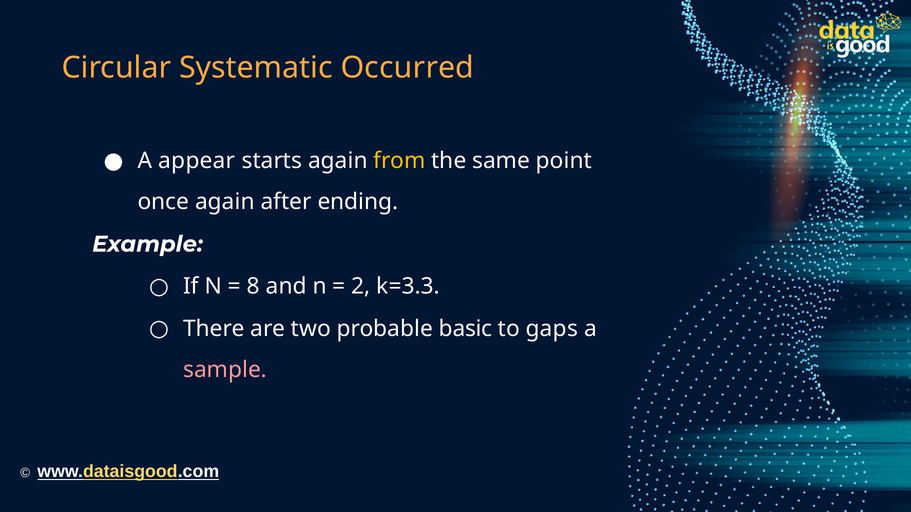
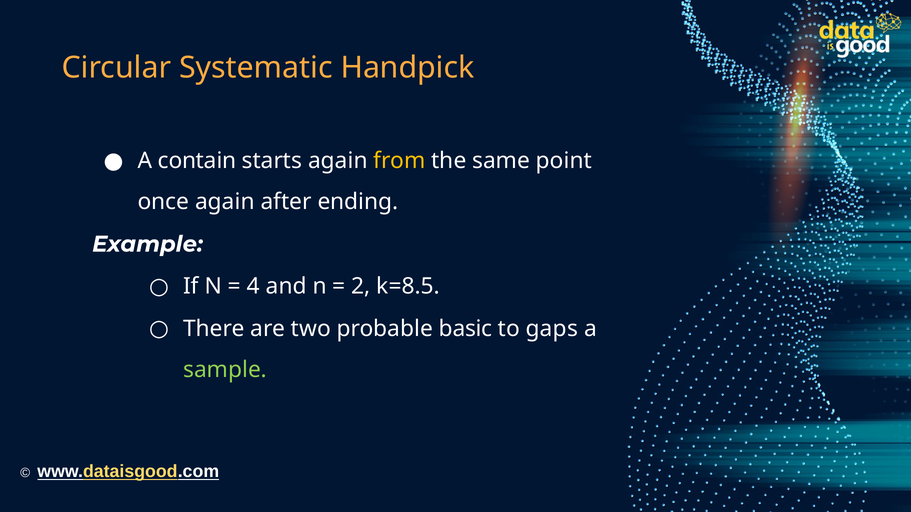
Occurred: Occurred -> Handpick
appear: appear -> contain
8: 8 -> 4
k=3.3: k=3.3 -> k=8.5
sample colour: pink -> light green
